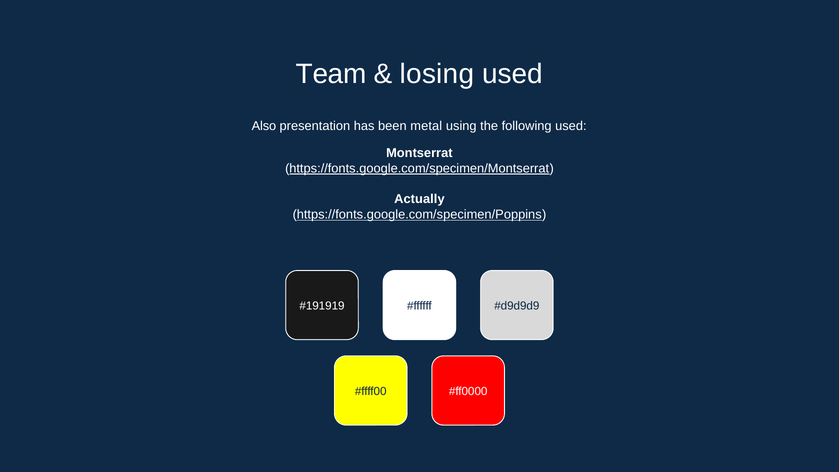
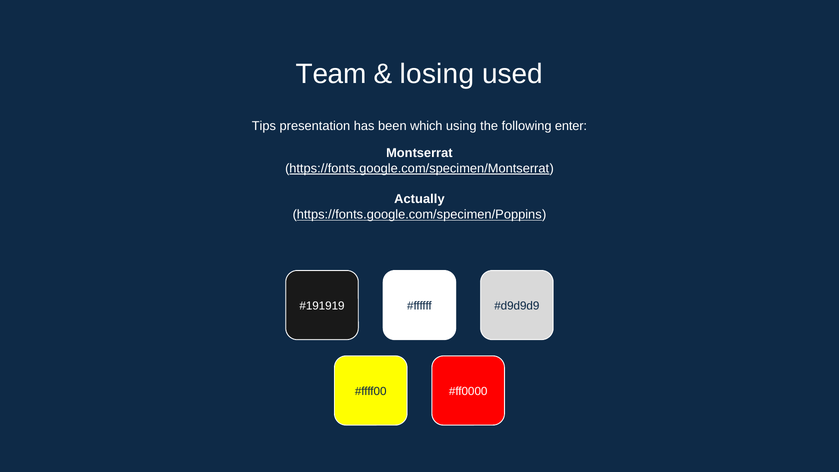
Also: Also -> Tips
metal: metal -> which
following used: used -> enter
